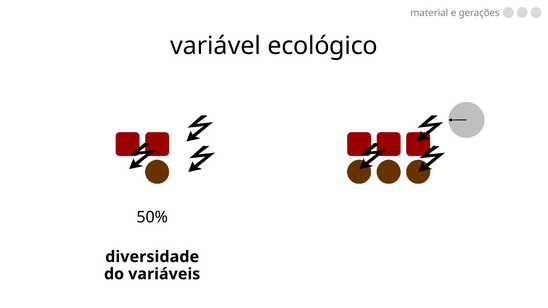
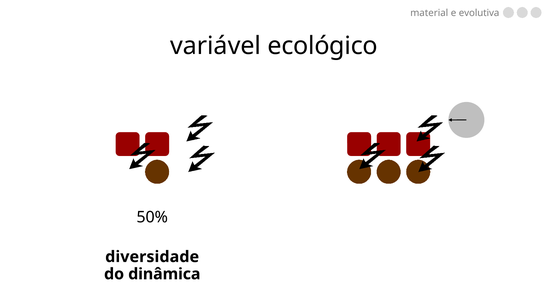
gerações: gerações -> evolutiva
variáveis: variáveis -> dinâmica
